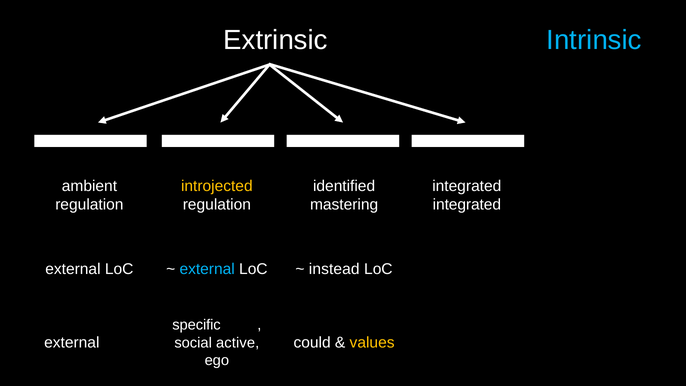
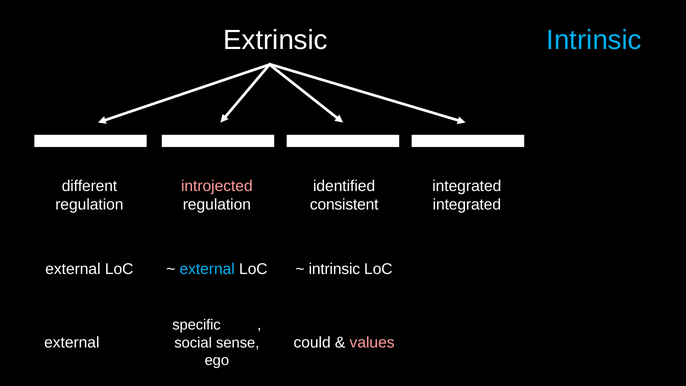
ambient: ambient -> different
introjected colour: yellow -> pink
mastering: mastering -> consistent
instead at (334, 269): instead -> intrinsic
values colour: yellow -> pink
active: active -> sense
